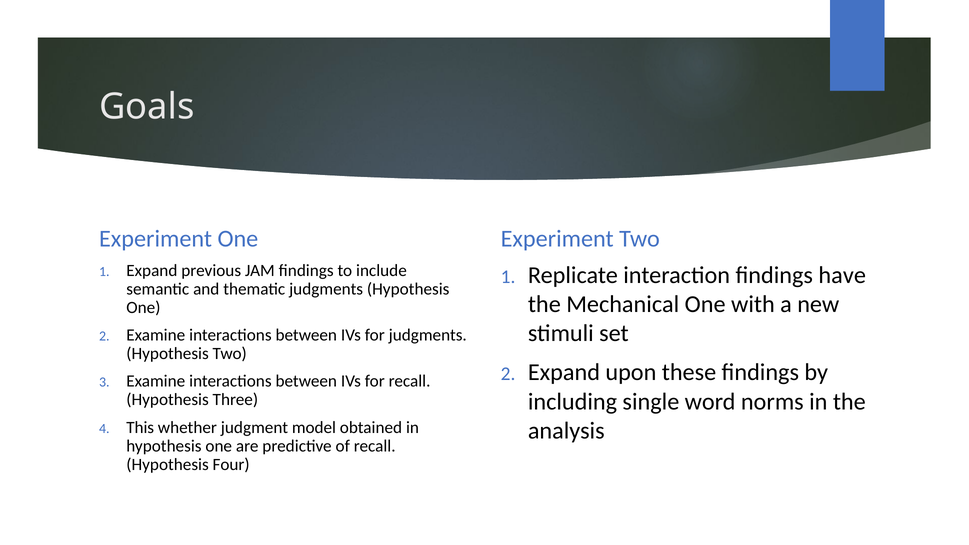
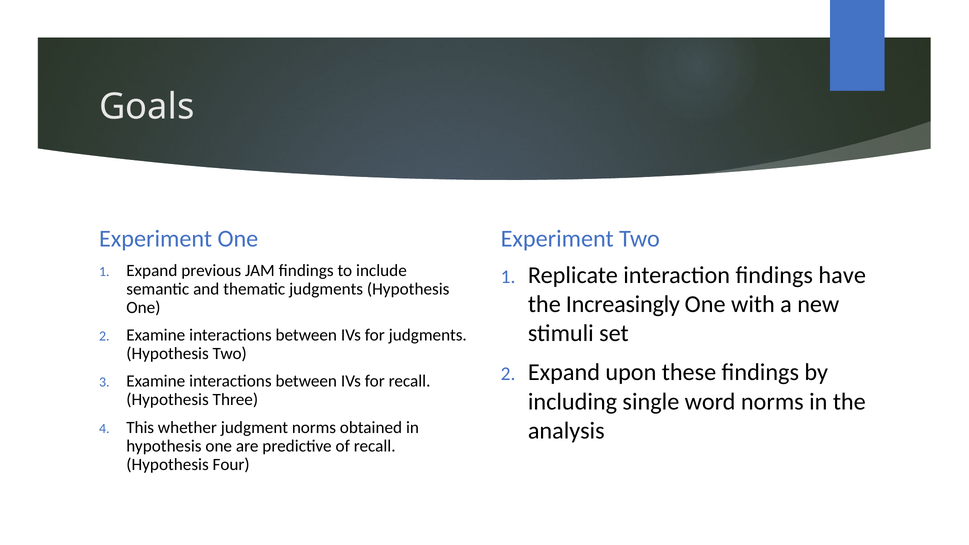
Mechanical: Mechanical -> Increasingly
judgment model: model -> norms
